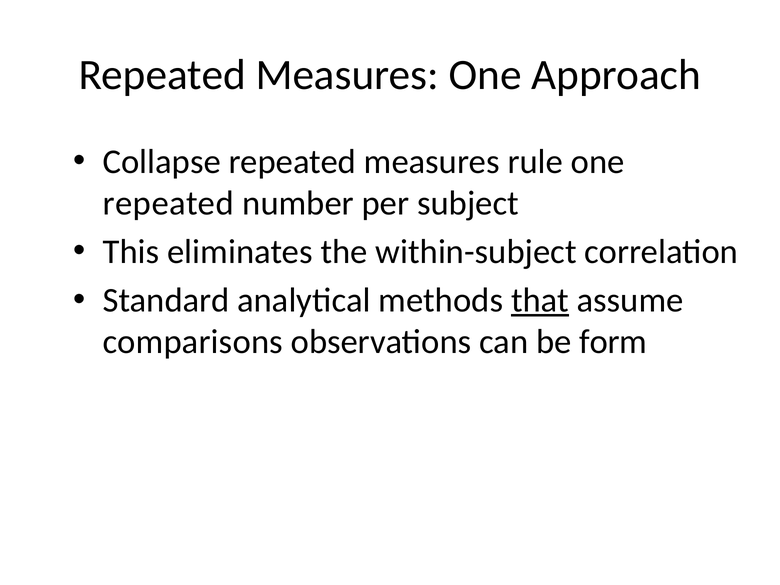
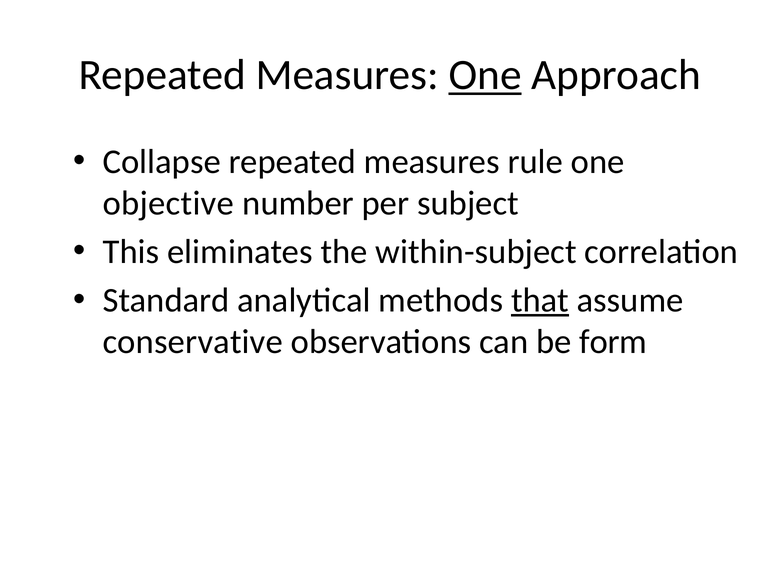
One at (485, 75) underline: none -> present
repeated at (168, 203): repeated -> objective
comparisons: comparisons -> conservative
